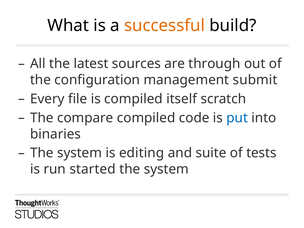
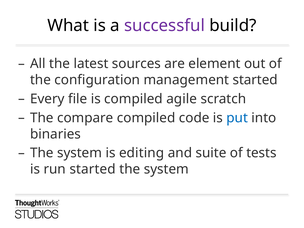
successful colour: orange -> purple
through: through -> element
management submit: submit -> started
itself: itself -> agile
